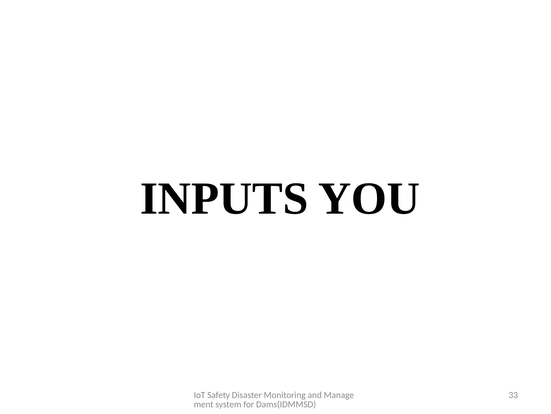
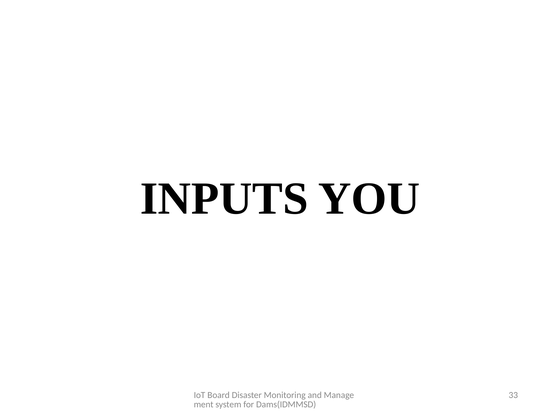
Safety: Safety -> Board
